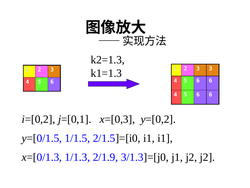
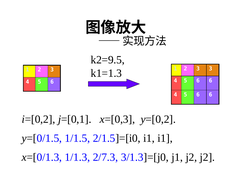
k2=1.3: k2=1.3 -> k2=9.5
2/1.9: 2/1.9 -> 2/7.3
